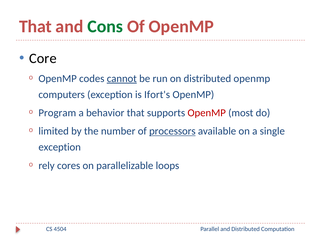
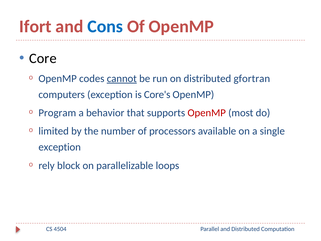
That at (35, 26): That -> Ifort
Cons colour: green -> blue
distributed openmp: openmp -> gfortran
Ifort's: Ifort's -> Core's
processors underline: present -> none
cores: cores -> block
